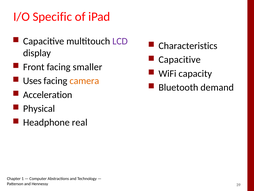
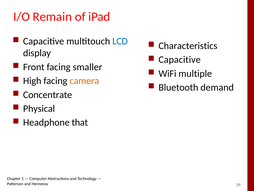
Specific: Specific -> Remain
LCD colour: purple -> blue
capacity: capacity -> multiple
Uses: Uses -> High
Acceleration: Acceleration -> Concentrate
real: real -> that
